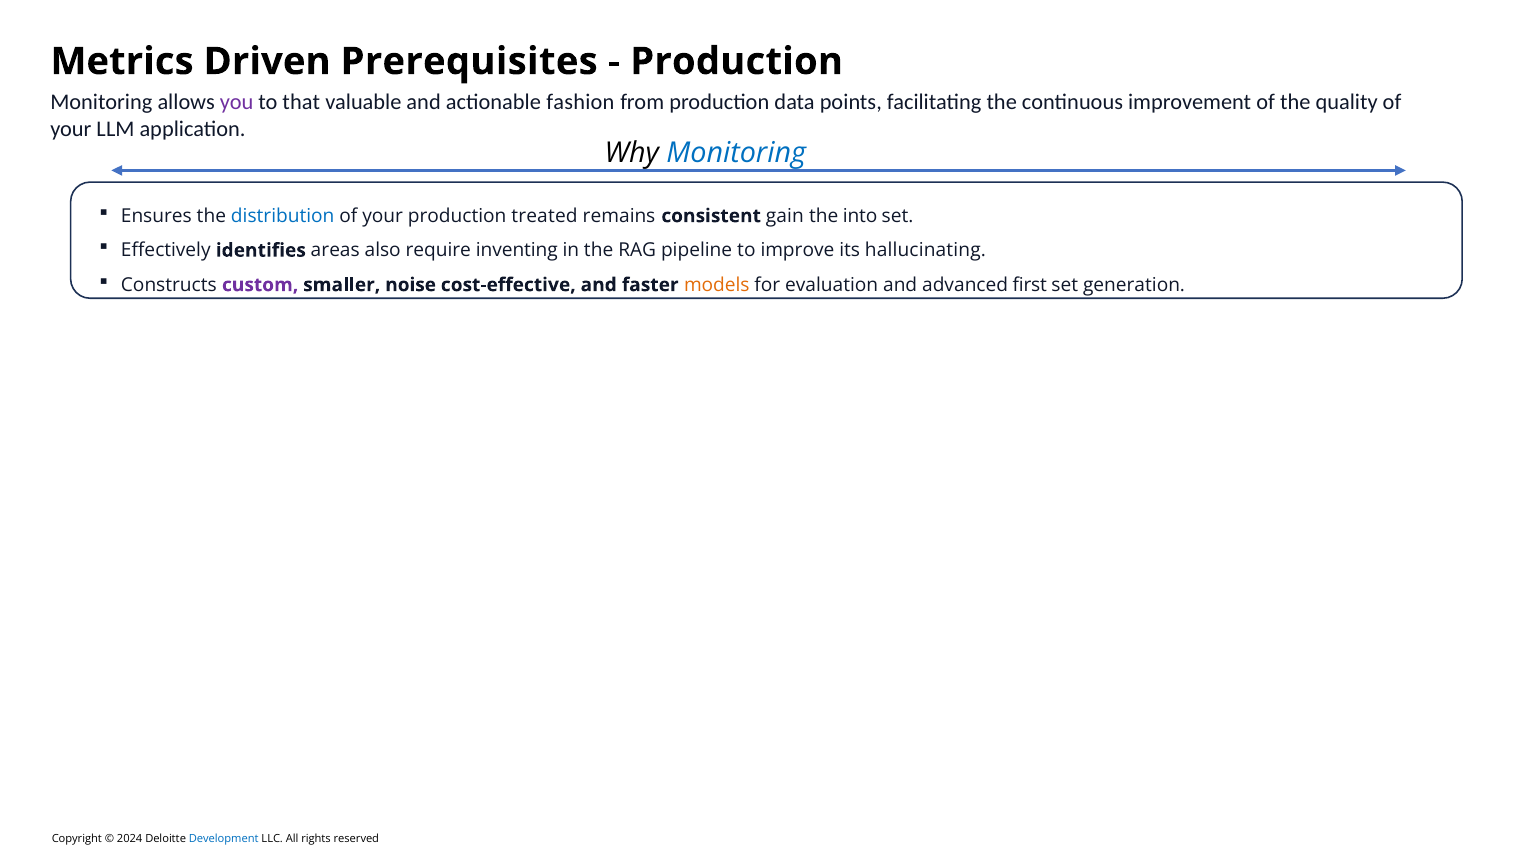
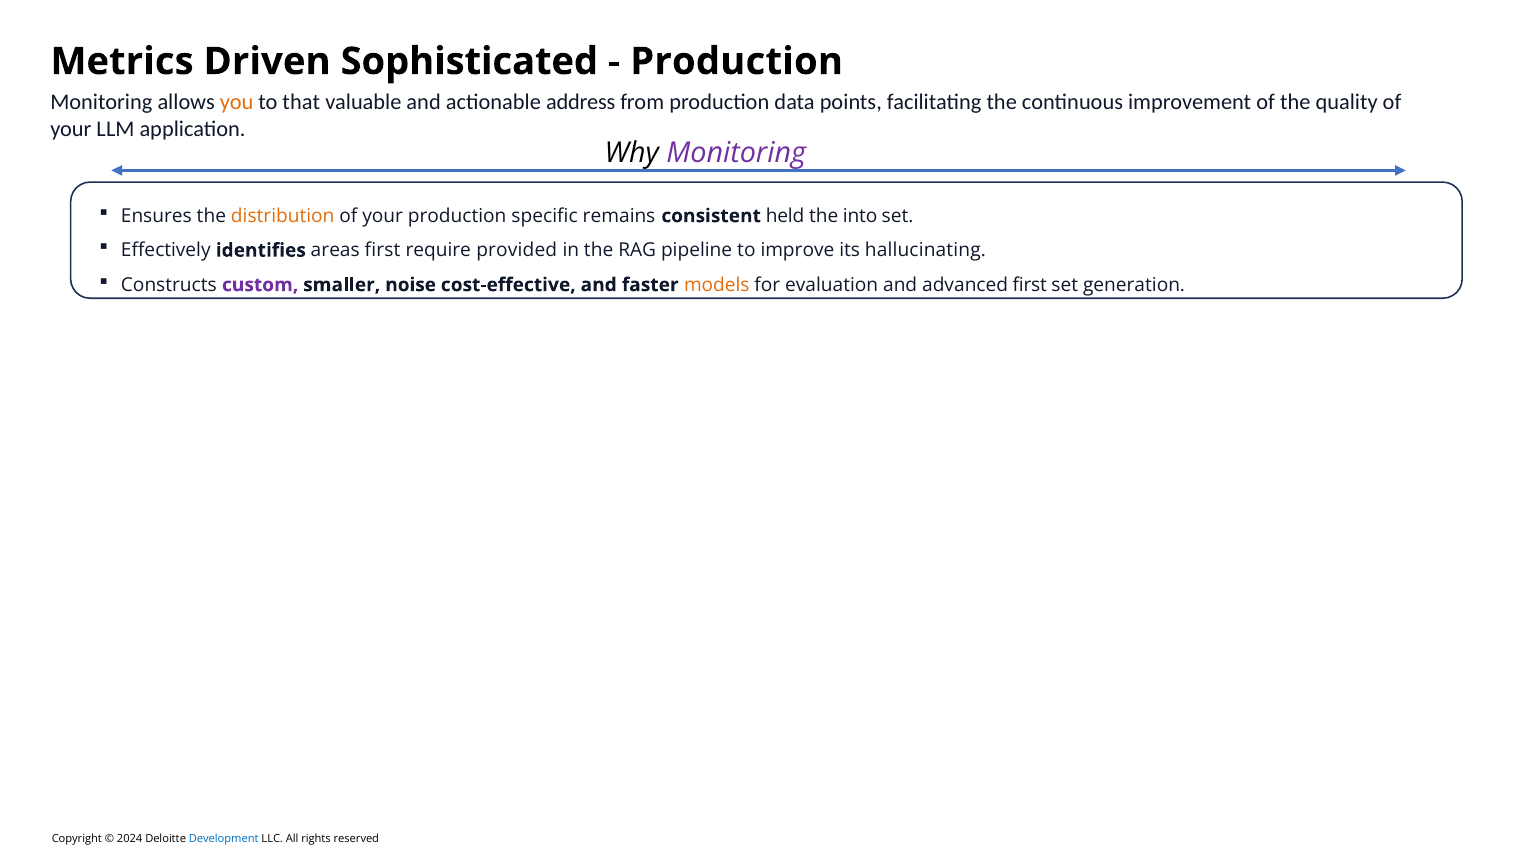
Prerequisites: Prerequisites -> Sophisticated
you colour: purple -> orange
fashion: fashion -> address
Monitoring at (736, 153) colour: blue -> purple
distribution colour: blue -> orange
treated: treated -> specific
gain: gain -> held
areas also: also -> first
inventing: inventing -> provided
